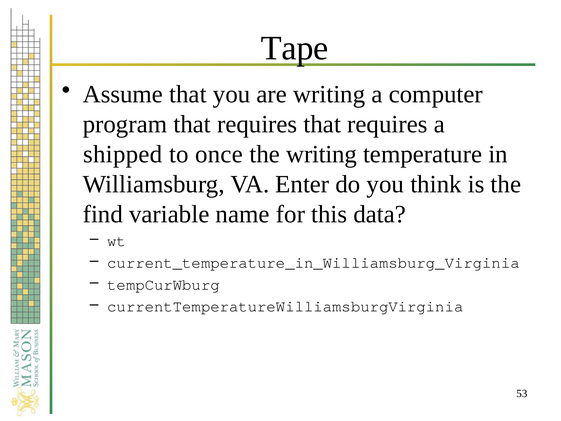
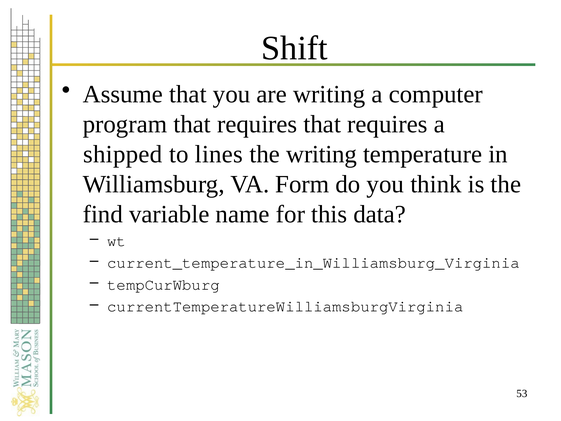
Tape: Tape -> Shift
once: once -> lines
Enter: Enter -> Form
